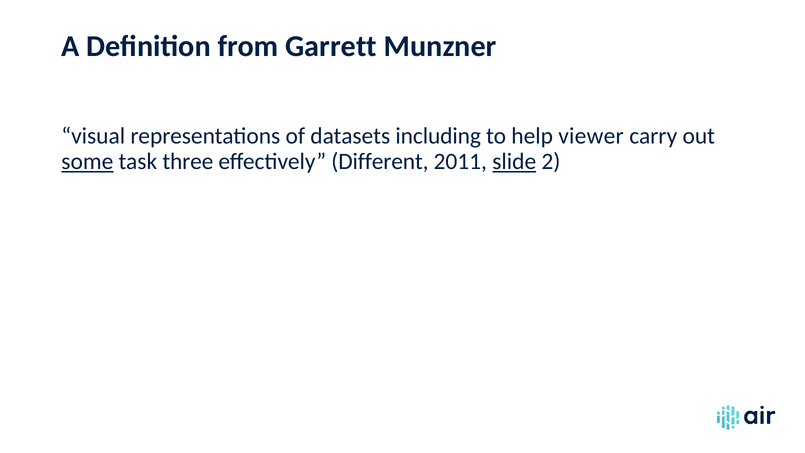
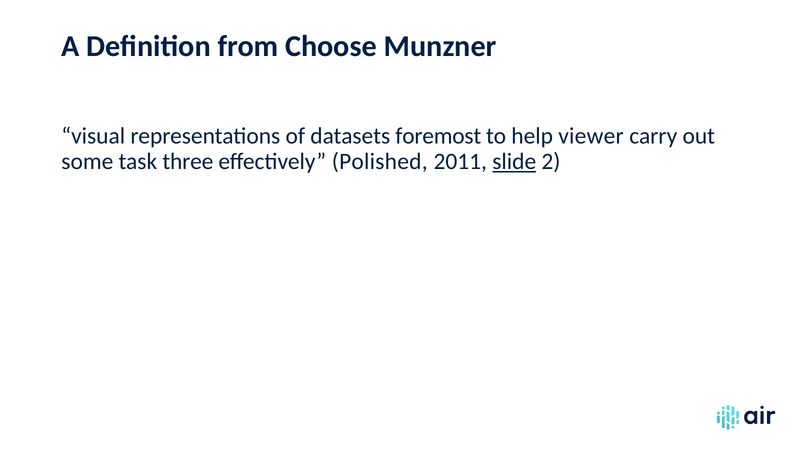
Garrett: Garrett -> Choose
including: including -> foremost
some underline: present -> none
Different: Different -> Polished
